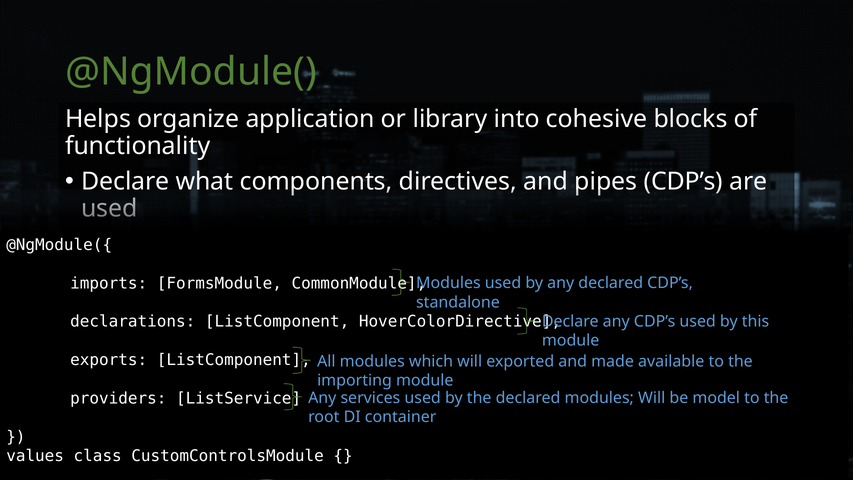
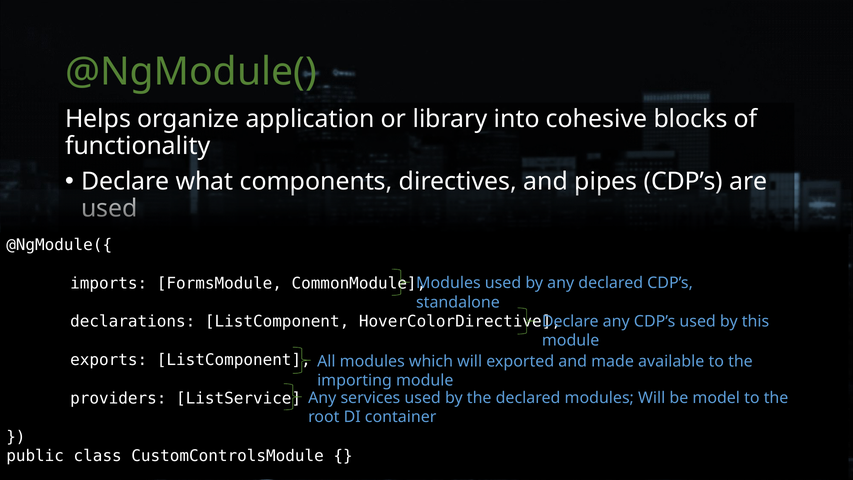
values: values -> public
